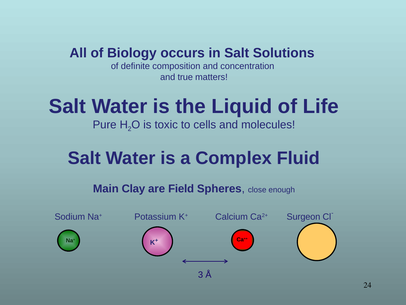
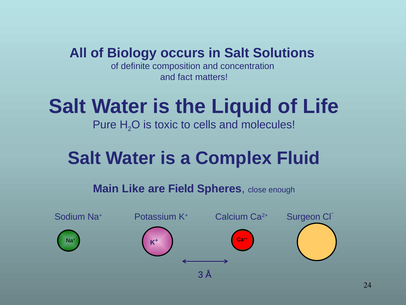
true: true -> fact
Clay: Clay -> Like
